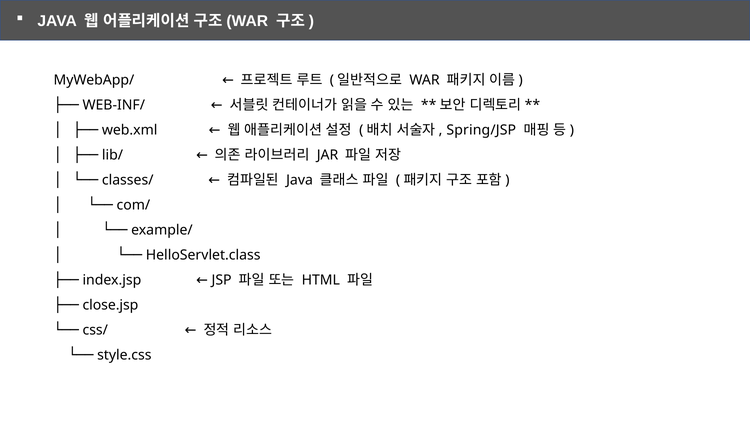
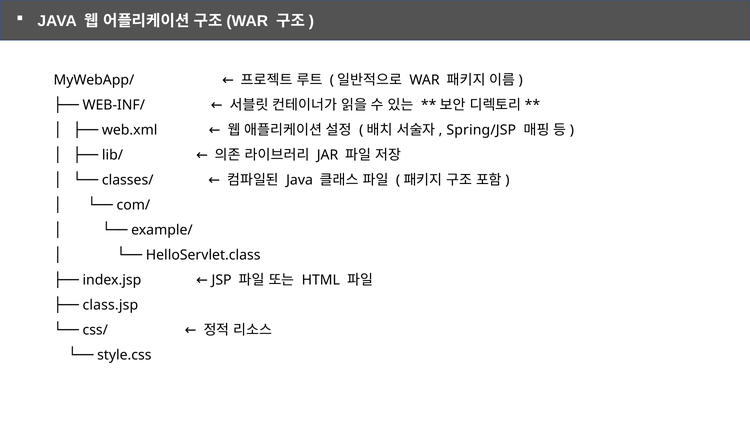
close.jsp: close.jsp -> class.jsp
